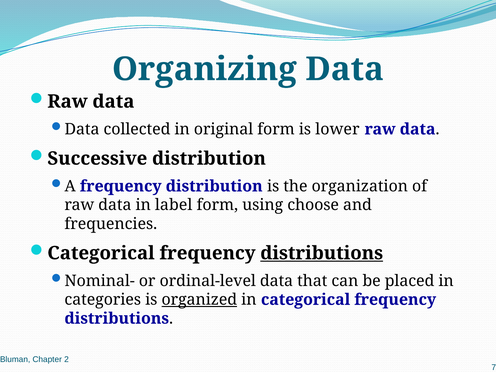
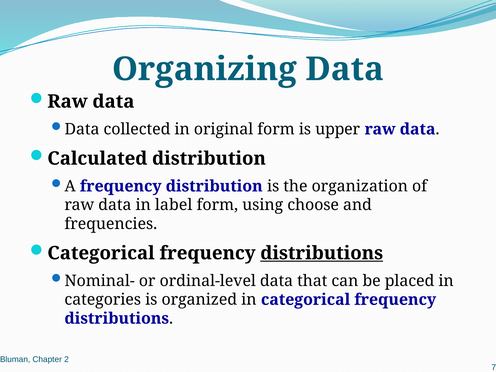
lower: lower -> upper
Successive: Successive -> Calculated
organized underline: present -> none
